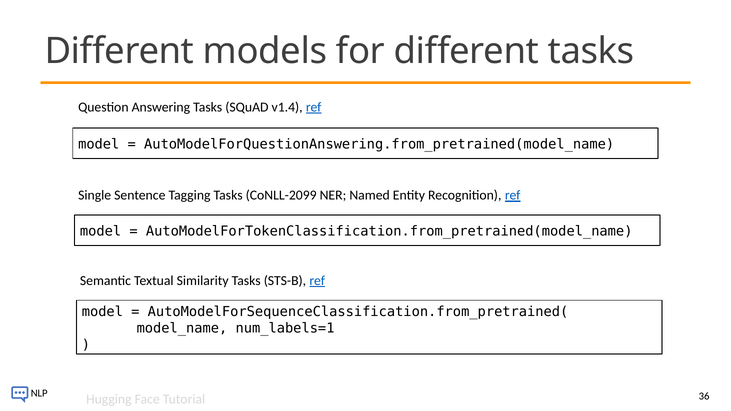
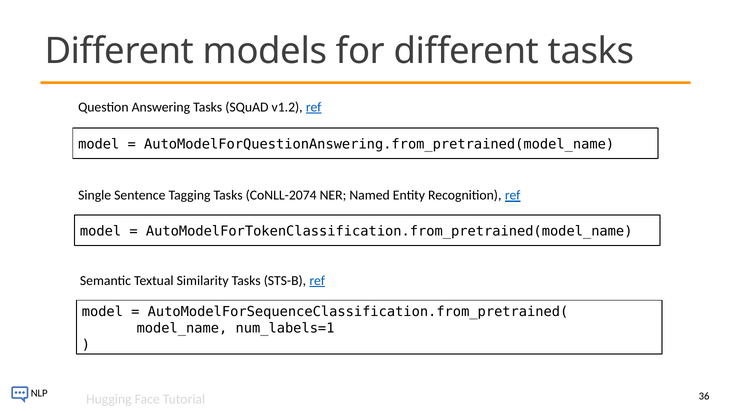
v1.4: v1.4 -> v1.2
CoNLL-2099: CoNLL-2099 -> CoNLL-2074
